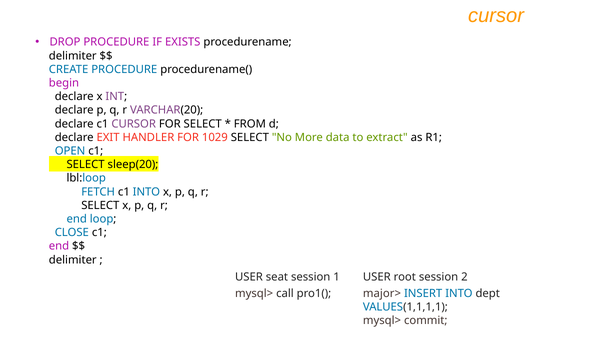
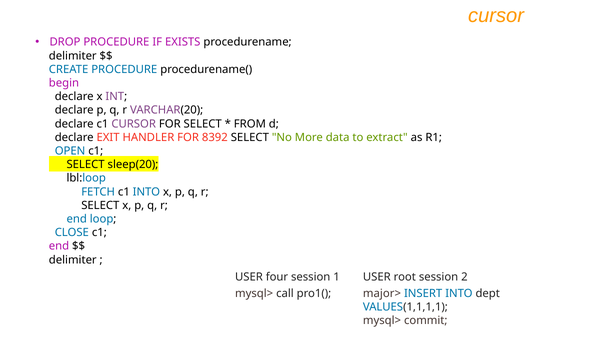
1029: 1029 -> 8392
seat: seat -> four
